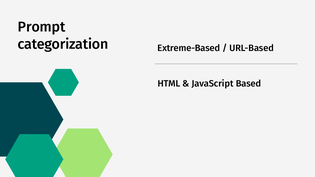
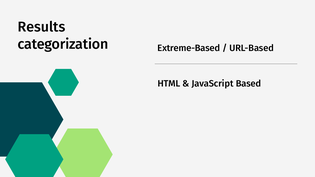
Prompt: Prompt -> Results
